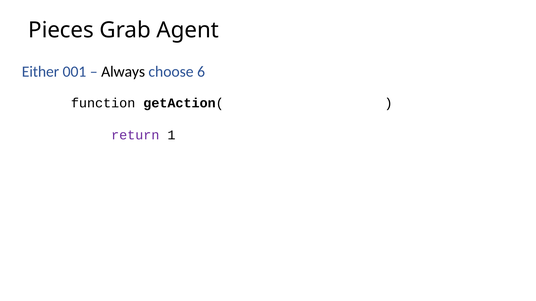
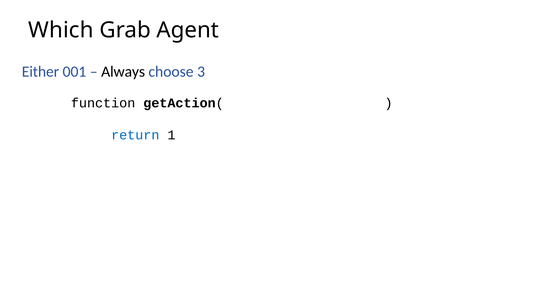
Pieces: Pieces -> Which
6: 6 -> 3
return colour: purple -> blue
